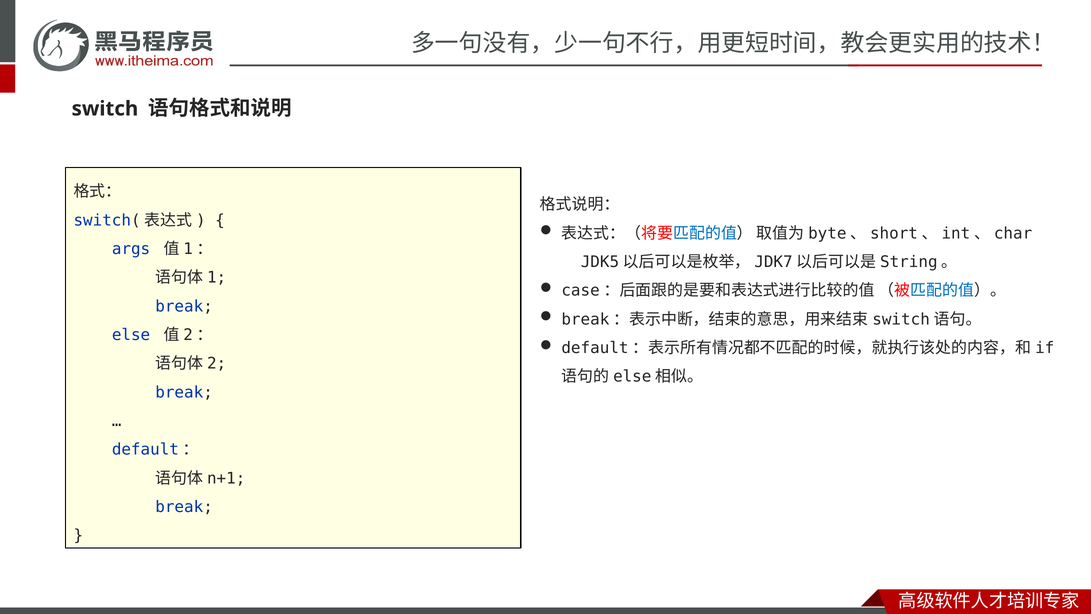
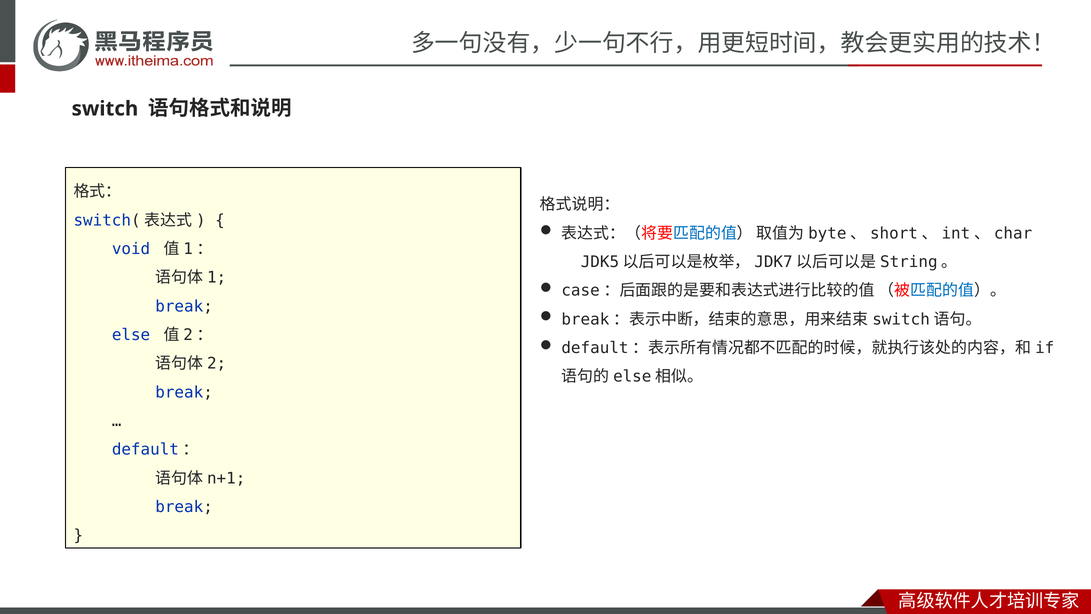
args: args -> void
